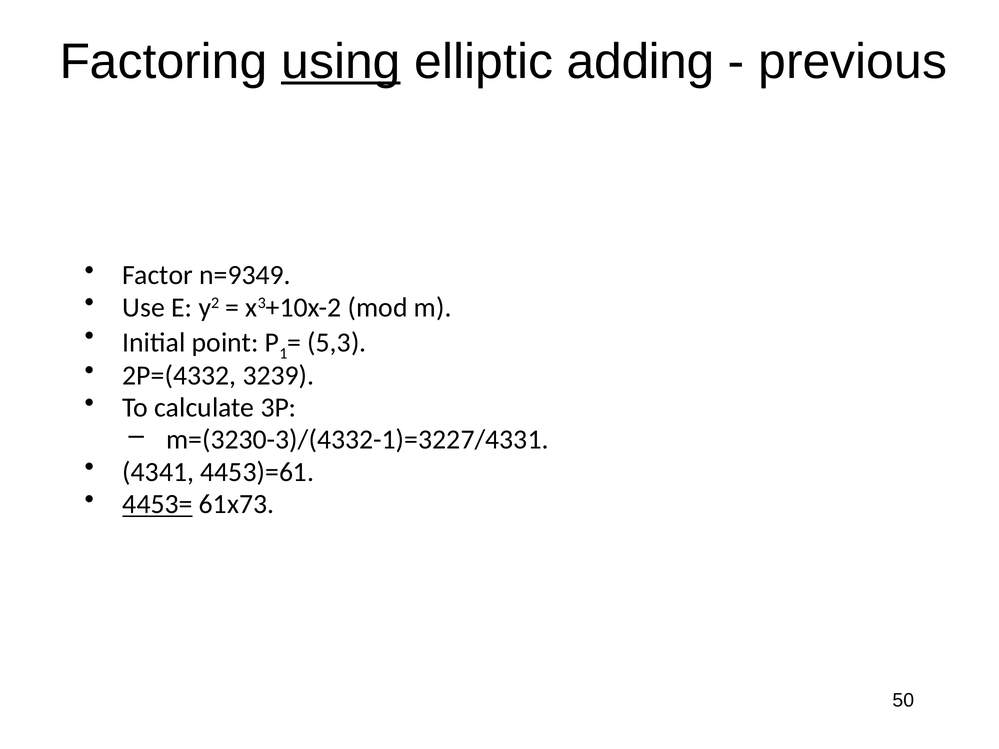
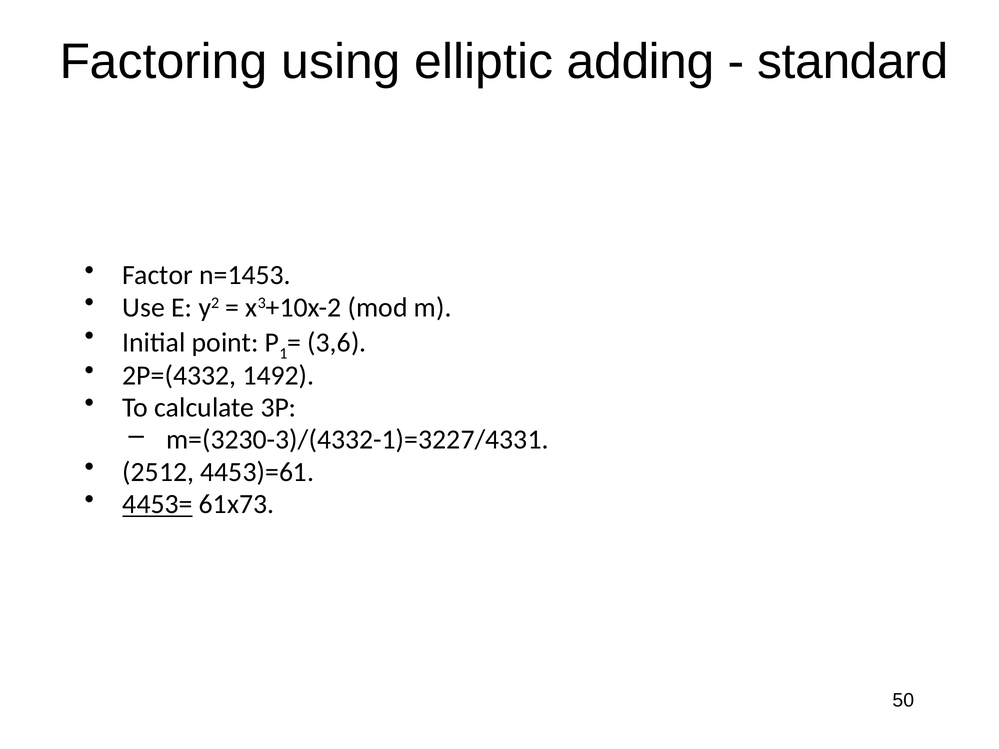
using underline: present -> none
previous: previous -> standard
n=9349: n=9349 -> n=1453
5,3: 5,3 -> 3,6
3239: 3239 -> 1492
4341: 4341 -> 2512
